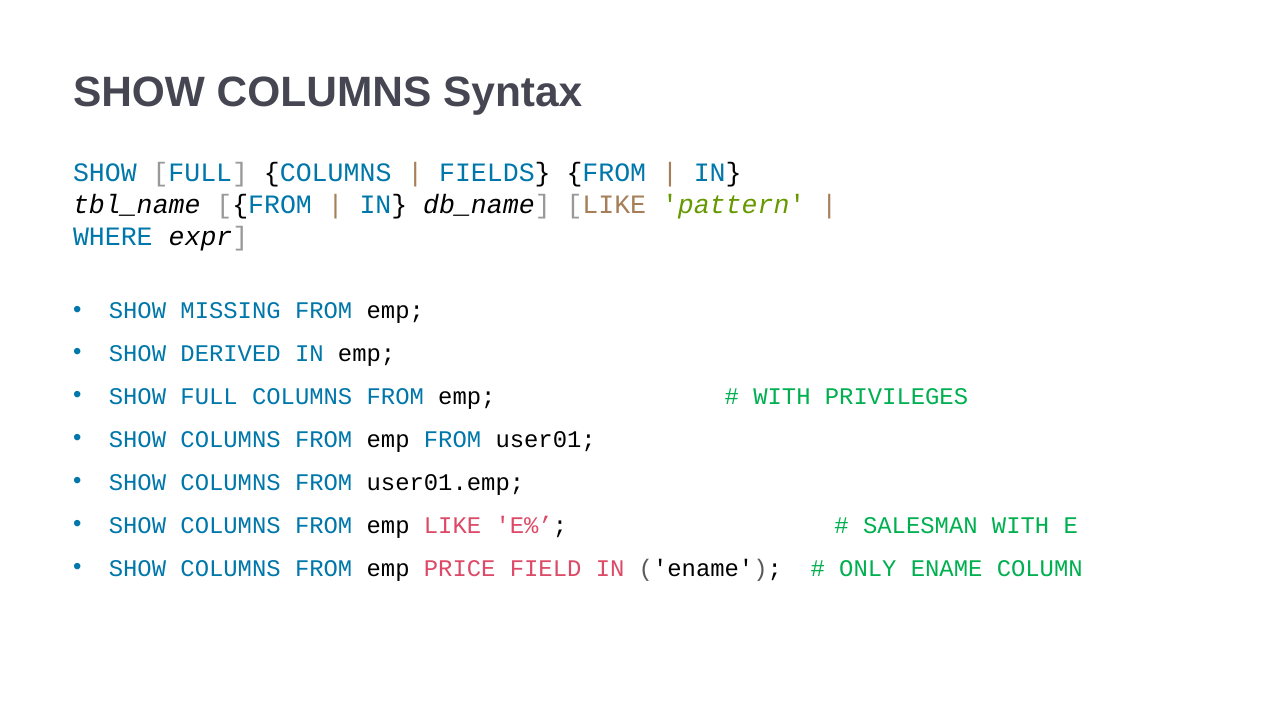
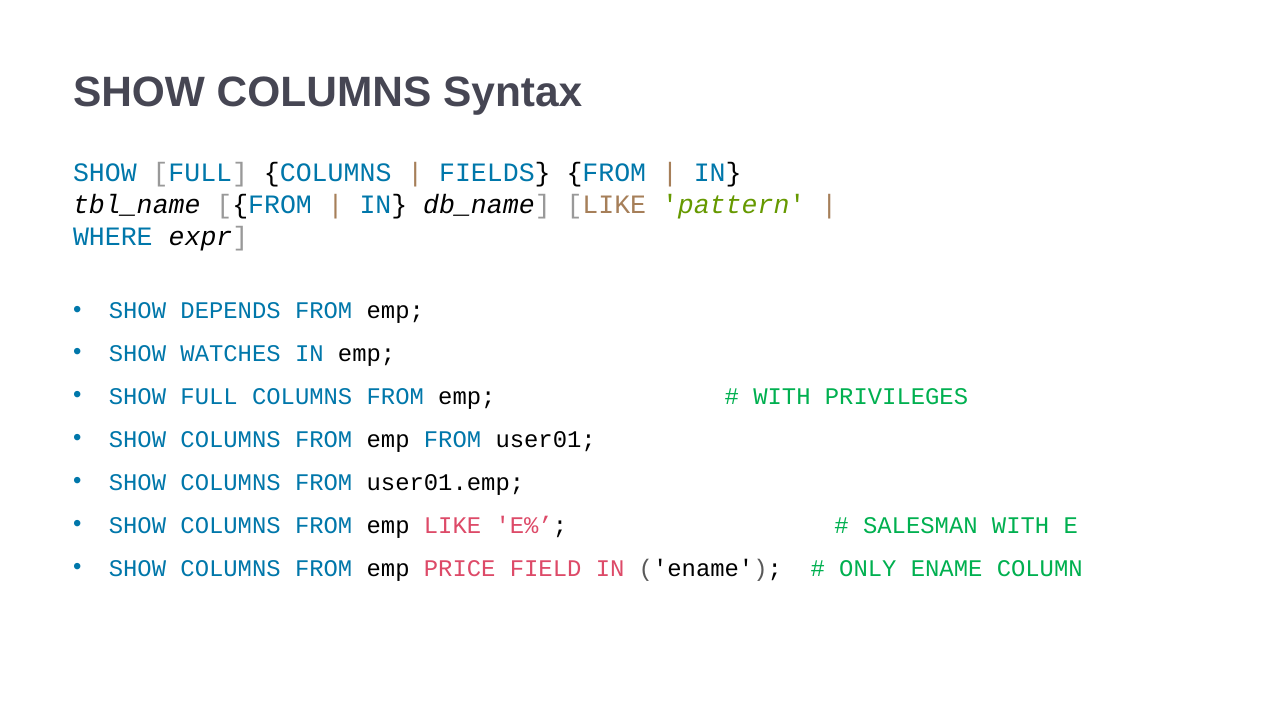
MISSING: MISSING -> DEPENDS
DERIVED: DERIVED -> WATCHES
